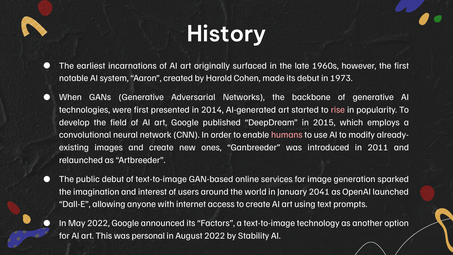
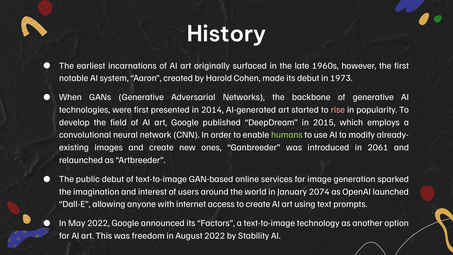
humans colour: pink -> light green
2011: 2011 -> 2061
2041: 2041 -> 2074
personal: personal -> freedom
